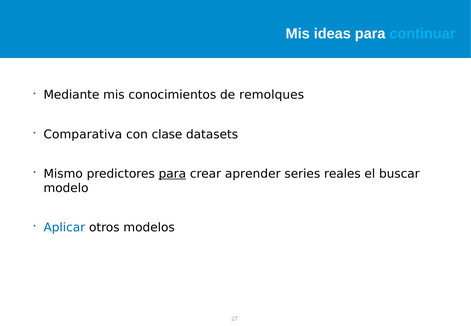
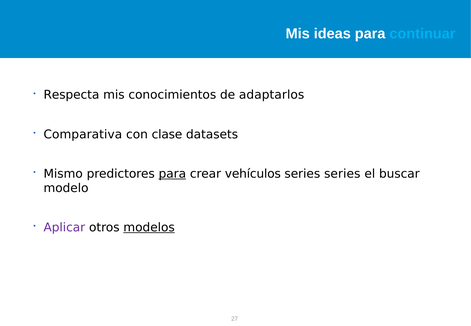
Mediante: Mediante -> Respecta
remolques: remolques -> adaptarlos
aprender: aprender -> vehículos
series reales: reales -> series
Aplicar colour: blue -> purple
modelos underline: none -> present
